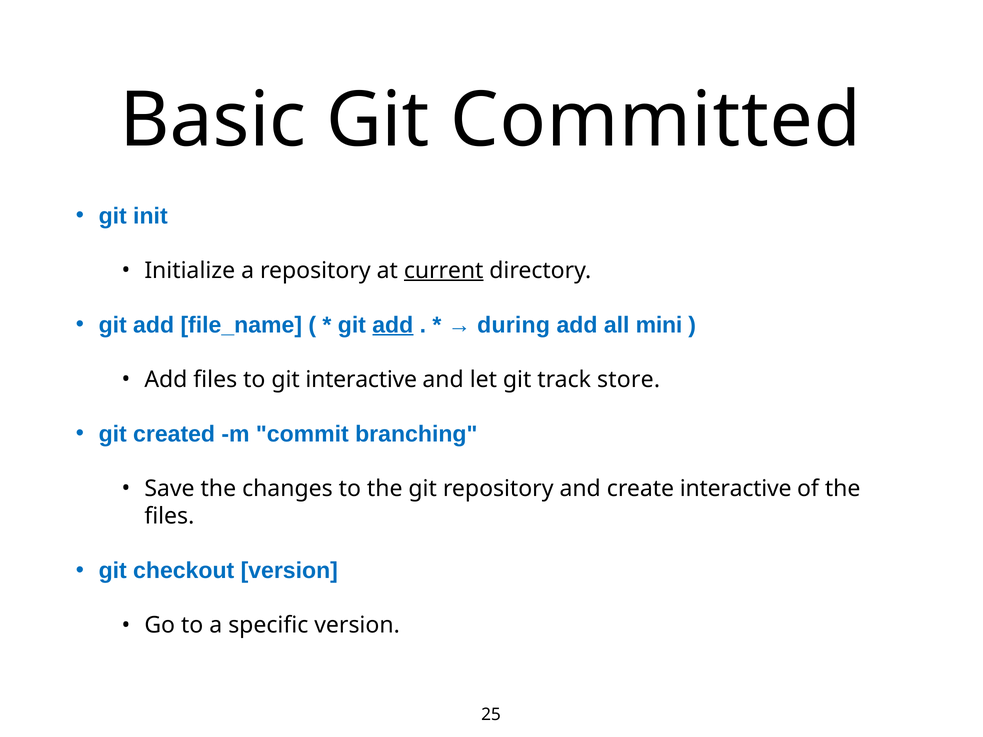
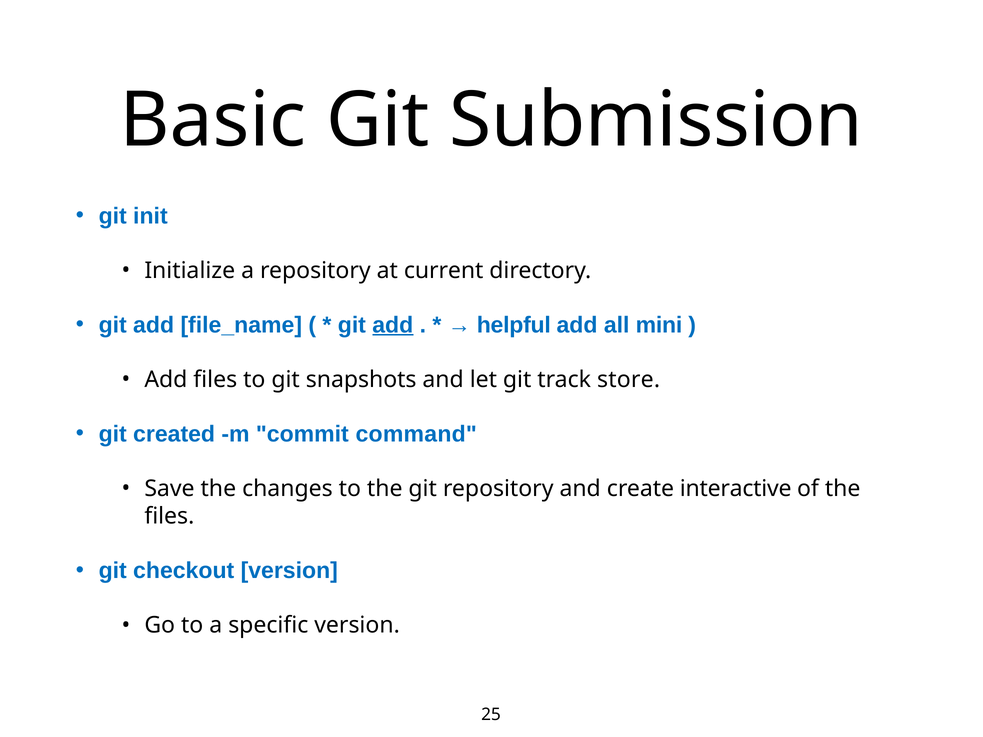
Committed: Committed -> Submission
current underline: present -> none
during: during -> helpful
git interactive: interactive -> snapshots
branching: branching -> command
